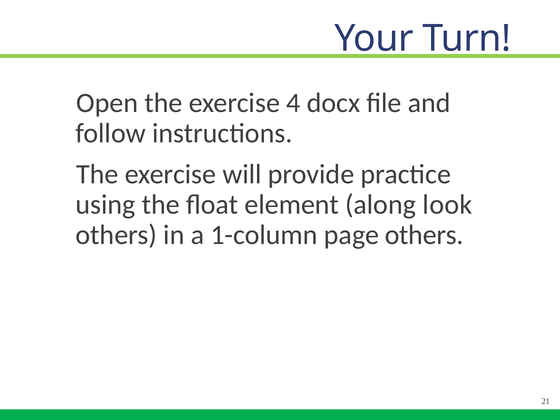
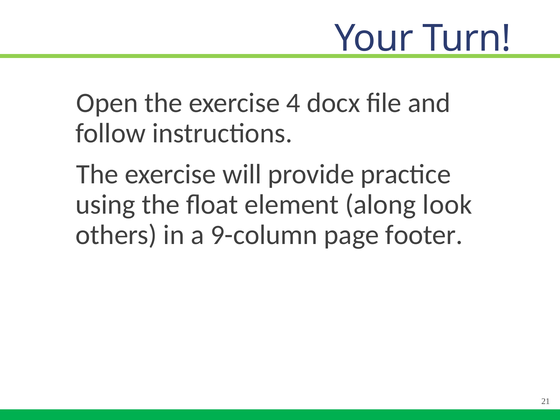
1-column: 1-column -> 9-column
page others: others -> footer
